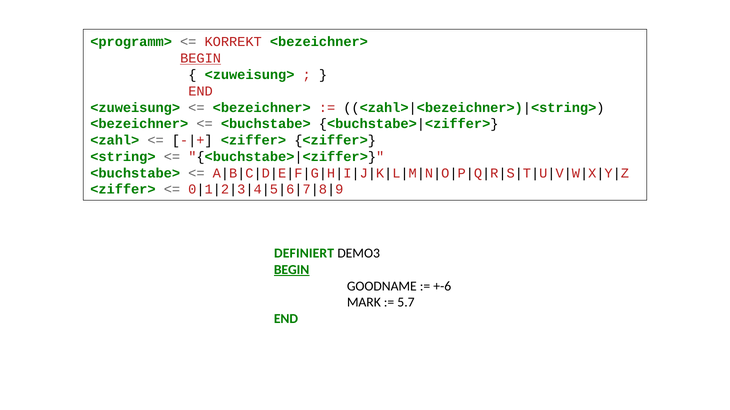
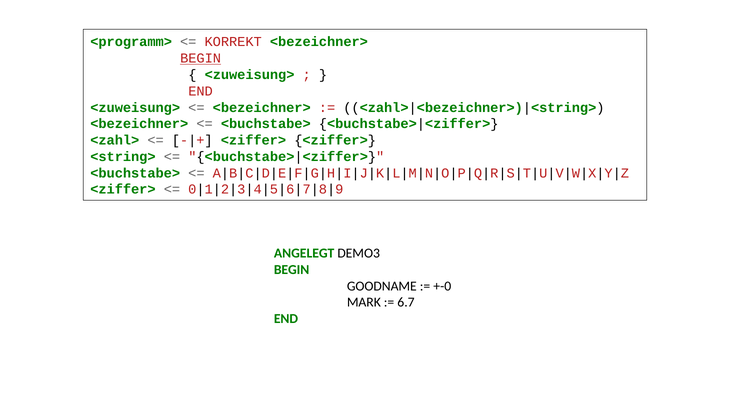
DEFINIERT: DEFINIERT -> ANGELEGT
BEGIN at (292, 270) underline: present -> none
+-6: +-6 -> +-0
5.7: 5.7 -> 6.7
